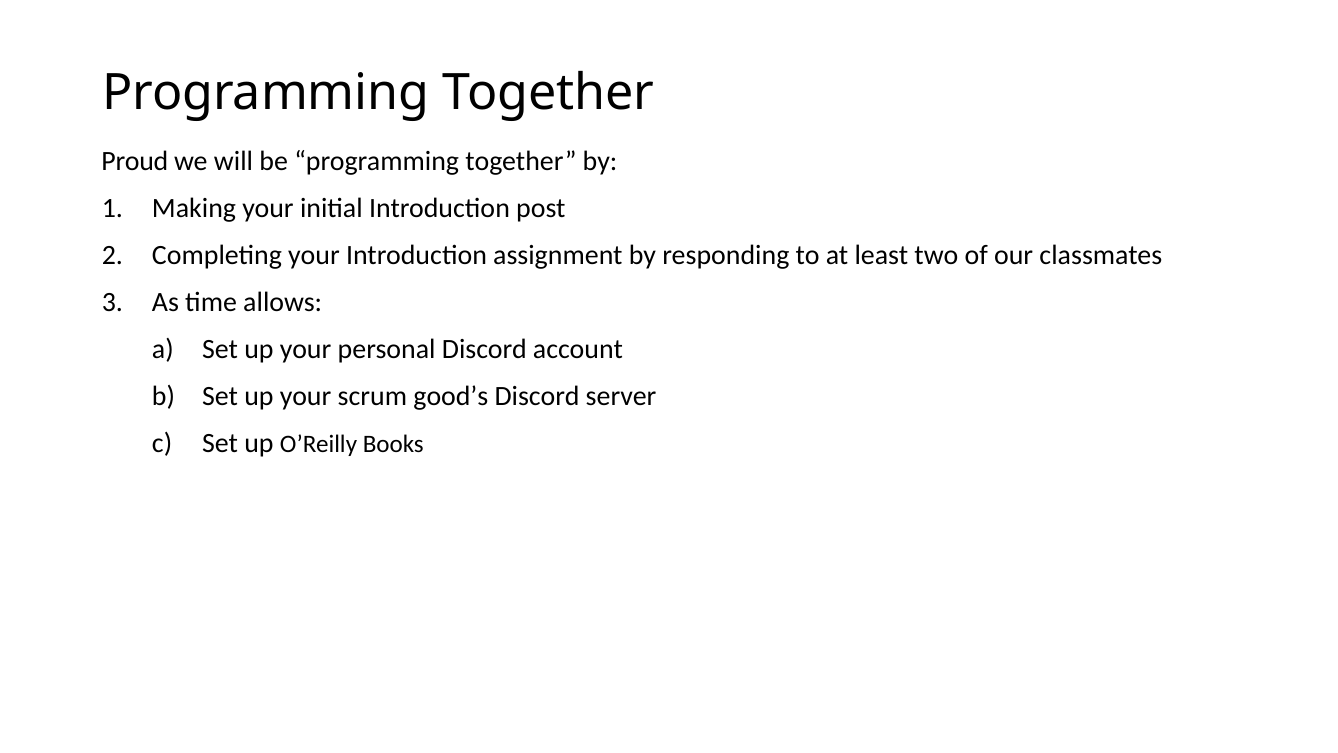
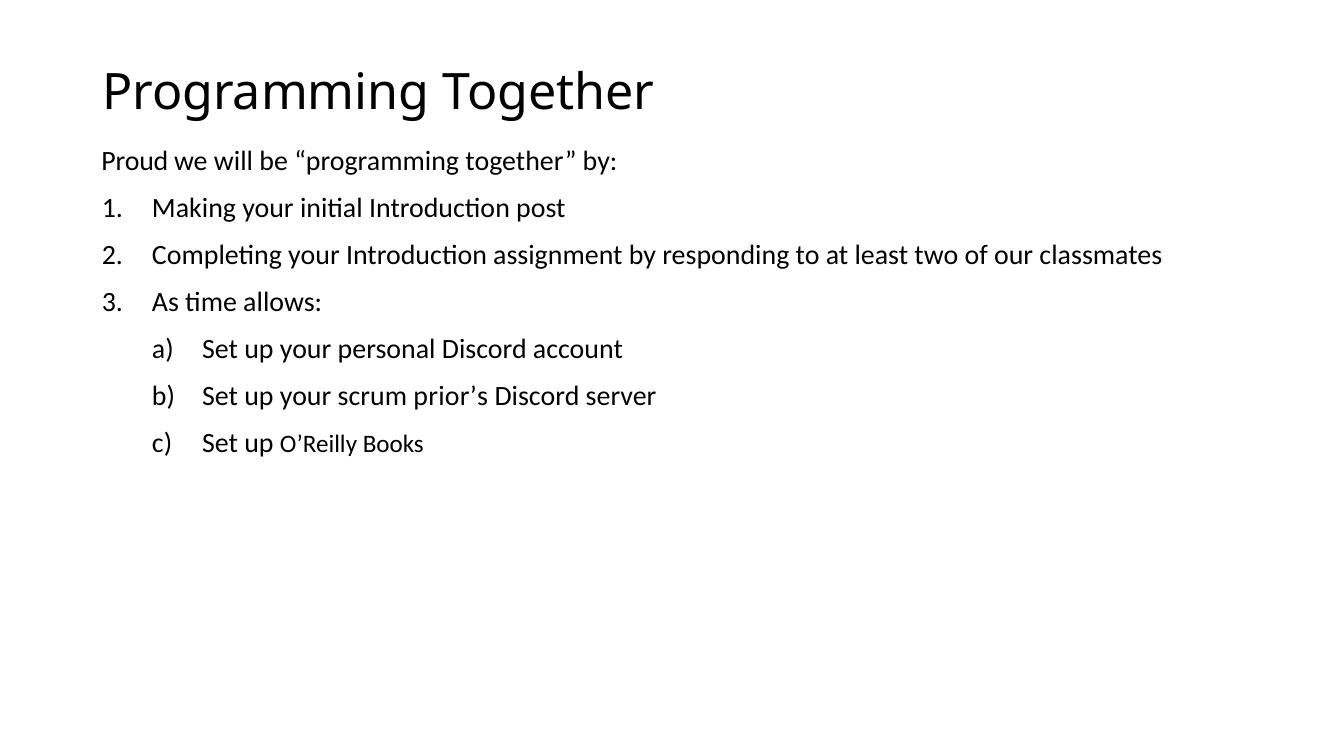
good’s: good’s -> prior’s
